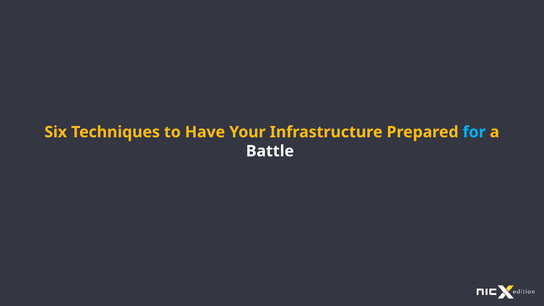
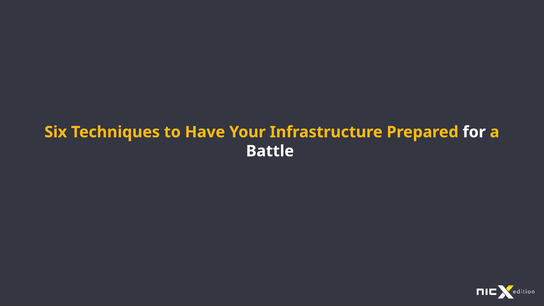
for colour: light blue -> white
